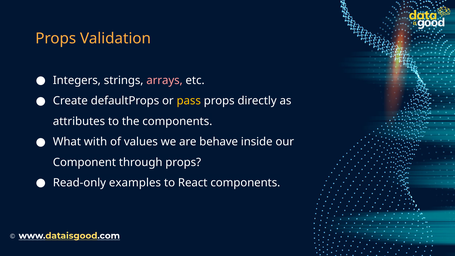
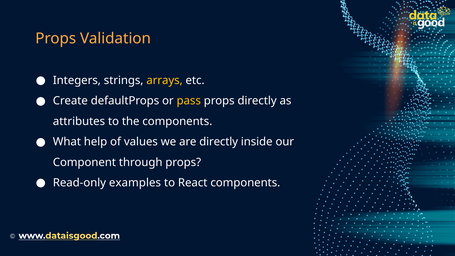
arrays colour: pink -> yellow
with: with -> help
are behave: behave -> directly
